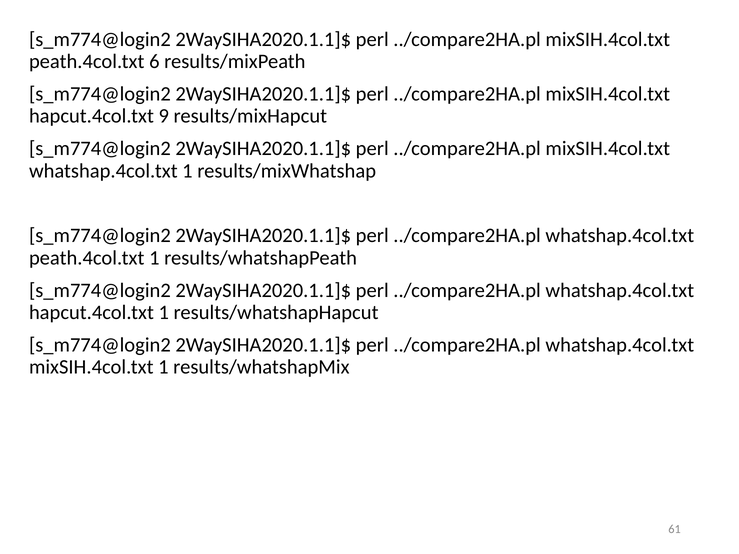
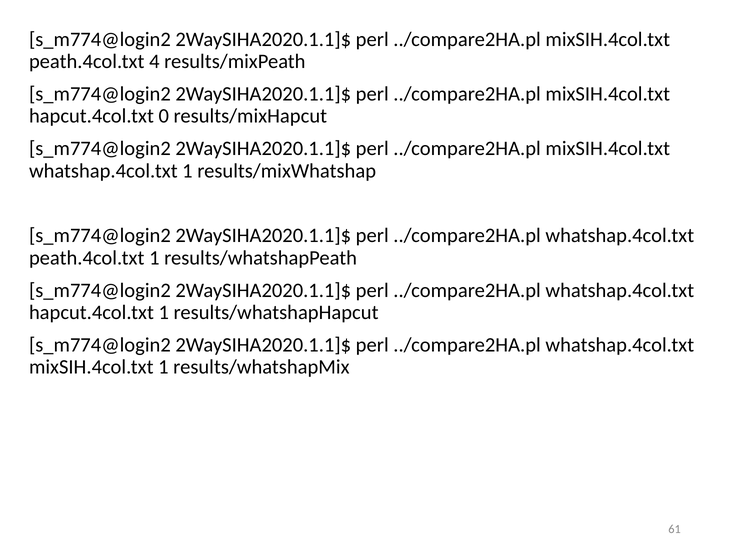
6: 6 -> 4
9: 9 -> 0
